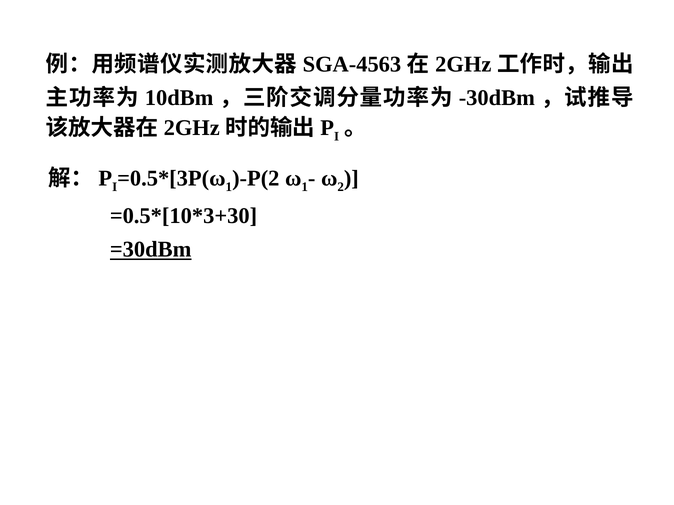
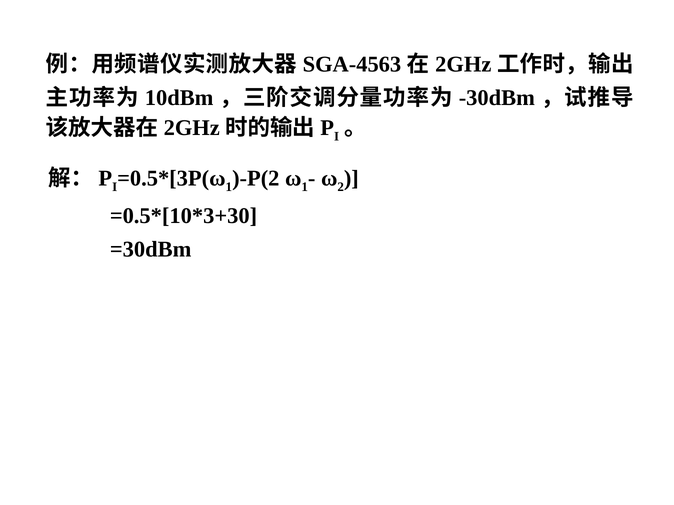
=30dBm underline: present -> none
